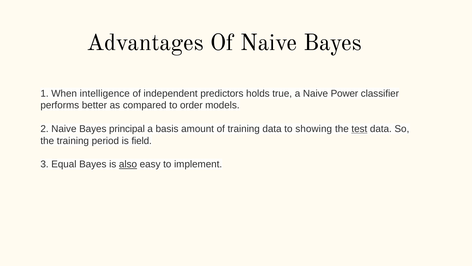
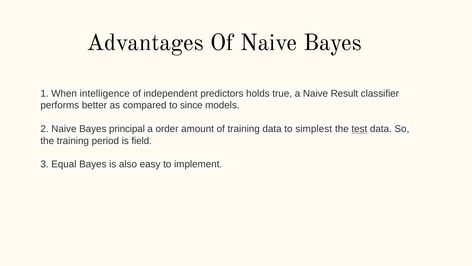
Power: Power -> Result
order: order -> since
basis: basis -> order
showing: showing -> simplest
also underline: present -> none
